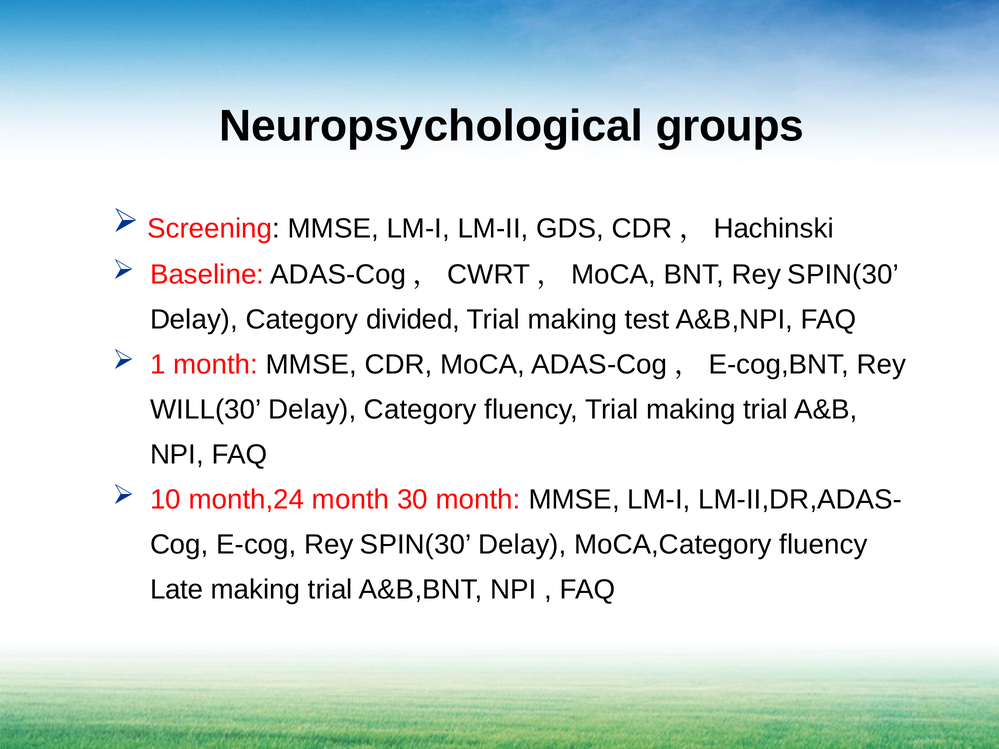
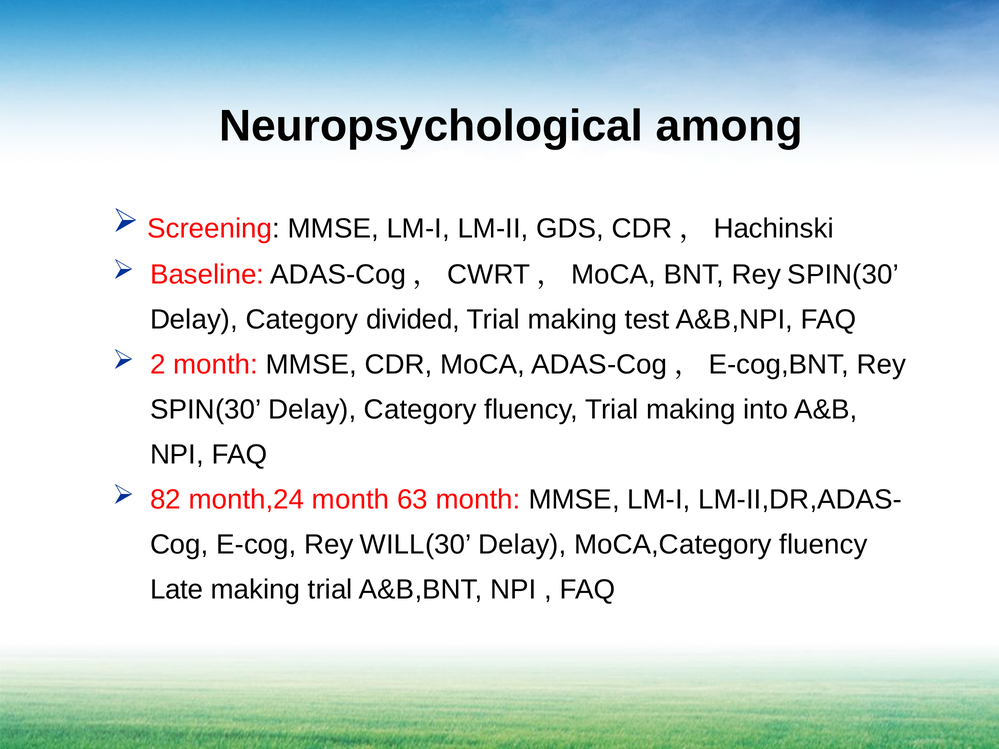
groups: groups -> among
1: 1 -> 2
WILL(30 at (206, 410): WILL(30 -> SPIN(30
Trial making trial: trial -> into
10: 10 -> 82
30: 30 -> 63
E-cog Rey SPIN(30: SPIN(30 -> WILL(30
